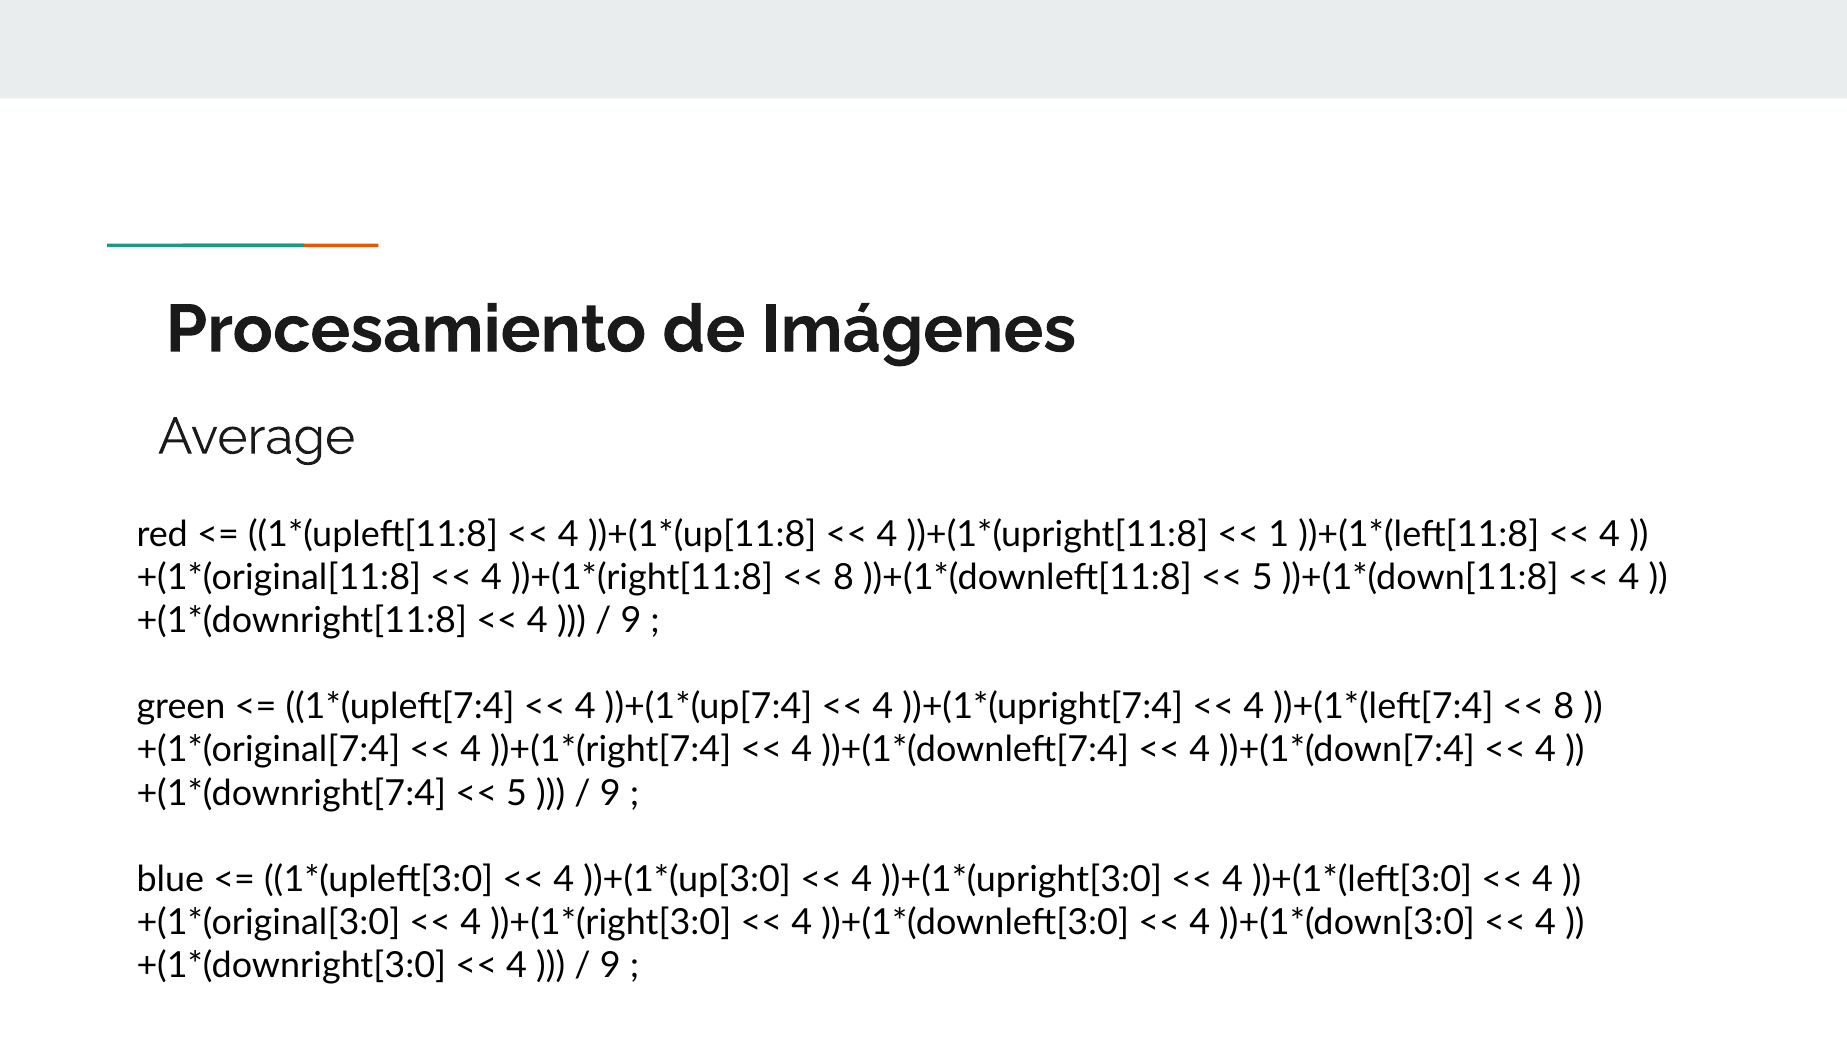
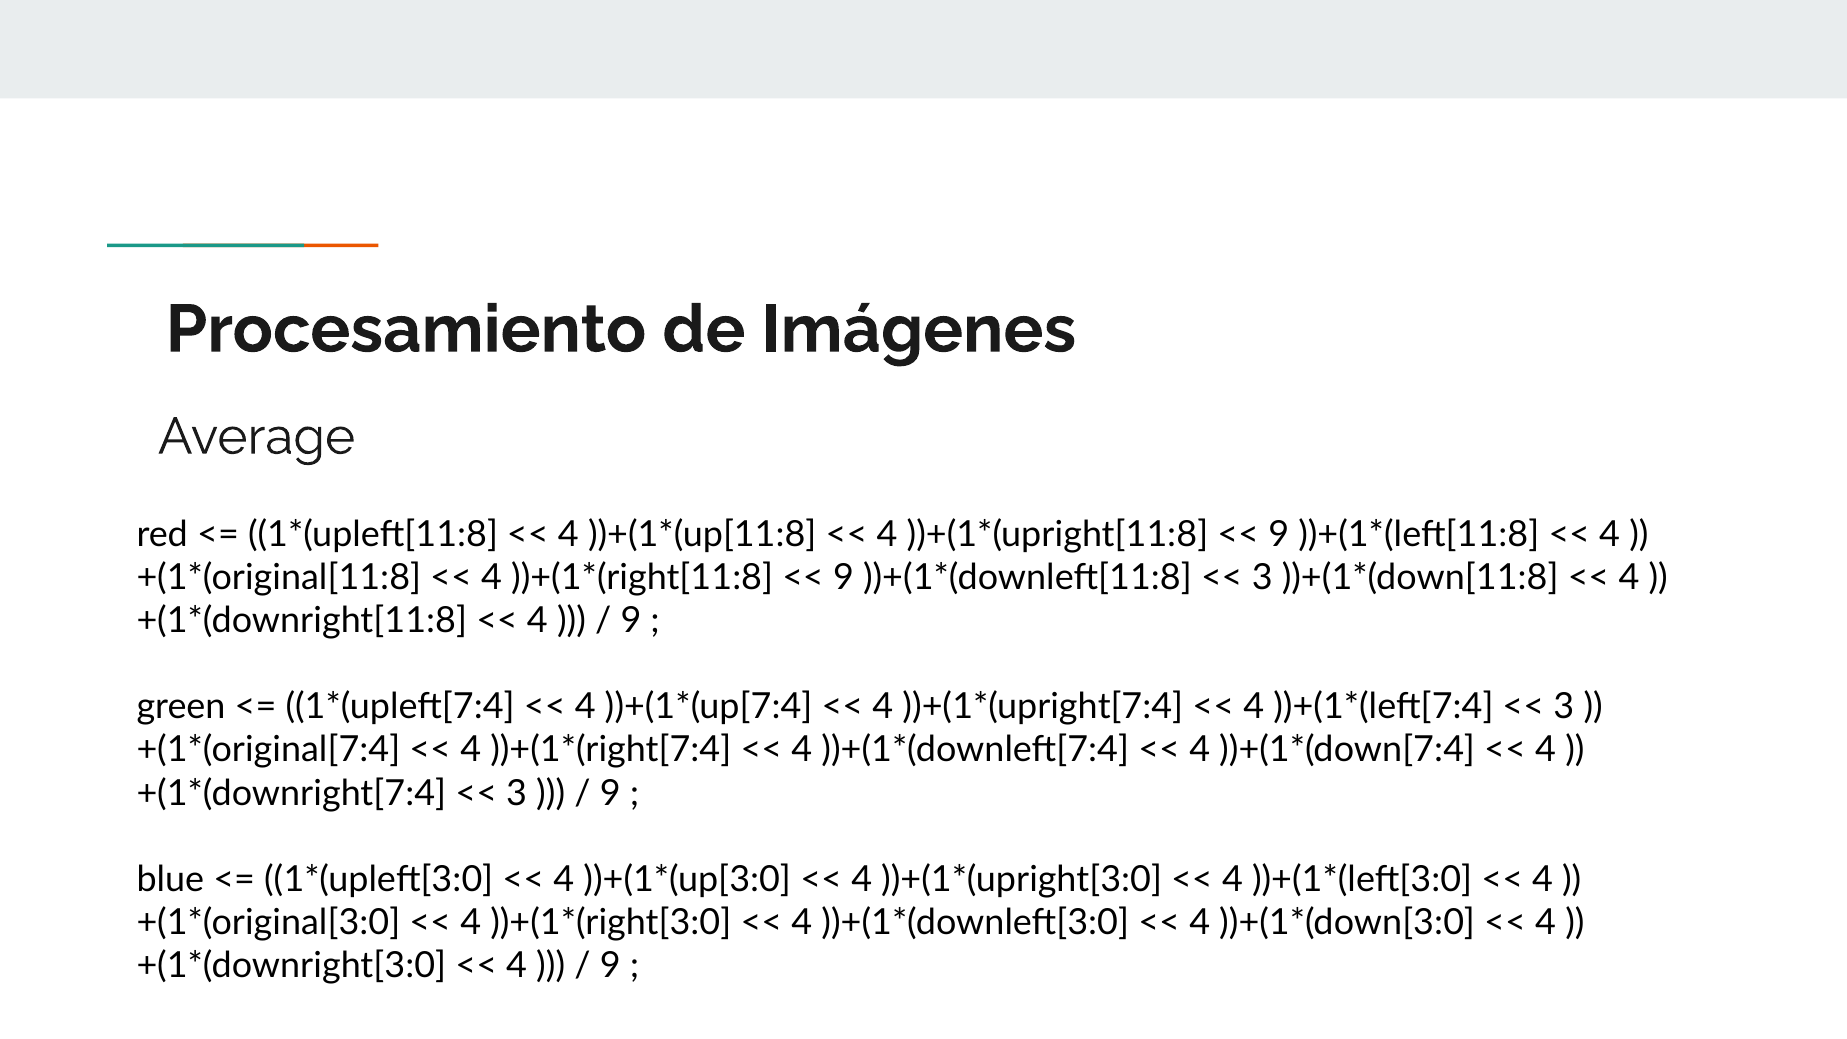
1 at (1279, 534): 1 -> 9
8 at (843, 578): 8 -> 9
5 at (1262, 578): 5 -> 3
8 at (1564, 707): 8 -> 3
5 at (517, 793): 5 -> 3
